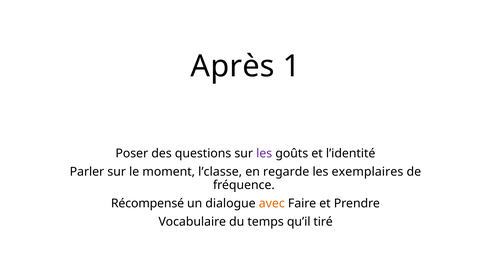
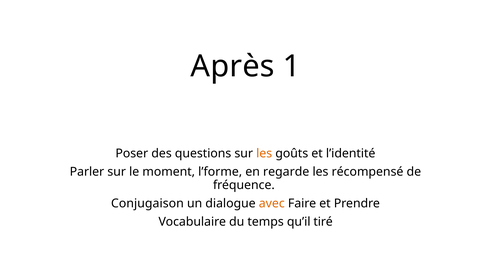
les at (264, 153) colour: purple -> orange
l’classe: l’classe -> l’forme
exemplaires: exemplaires -> récompensé
Récompensé: Récompensé -> Conjugaison
